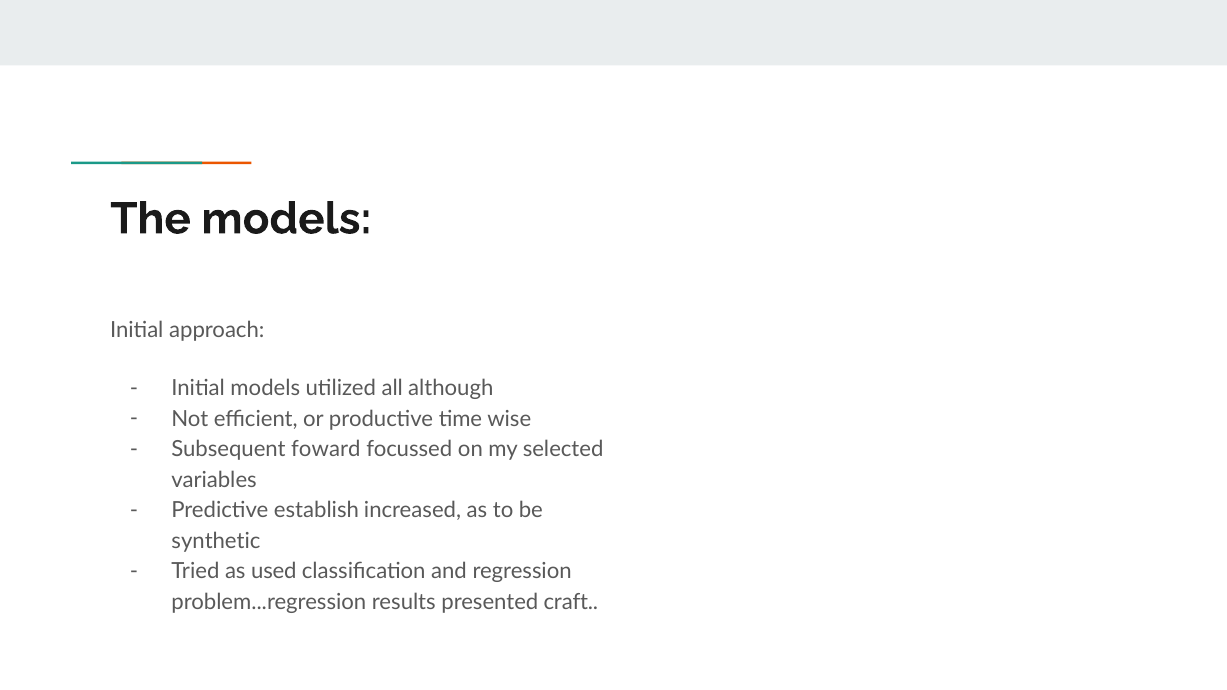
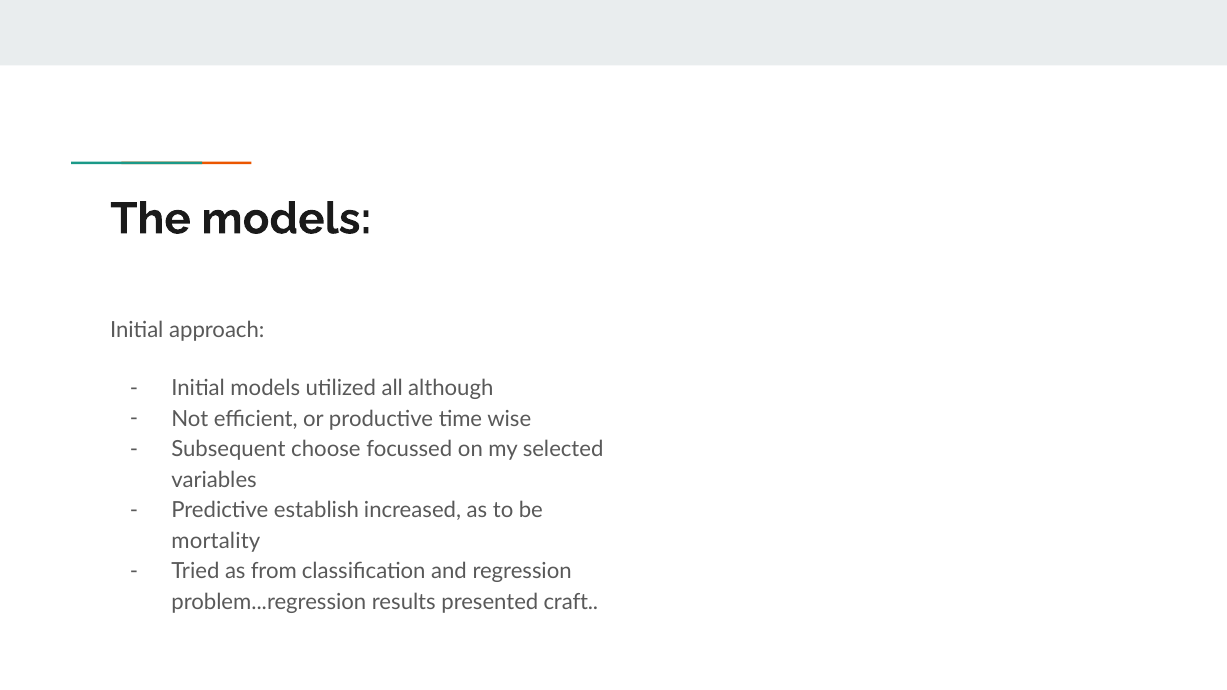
foward: foward -> choose
synthetic: synthetic -> mortality
used: used -> from
